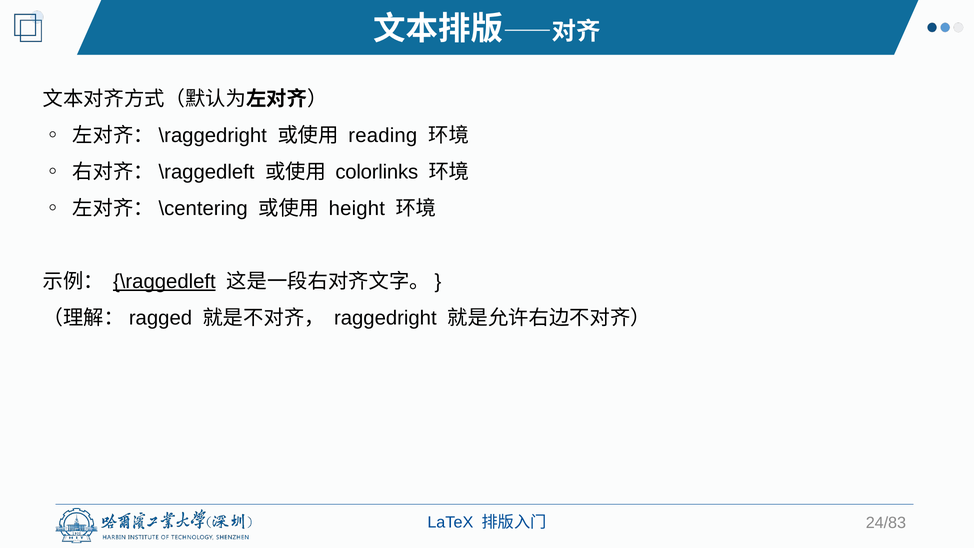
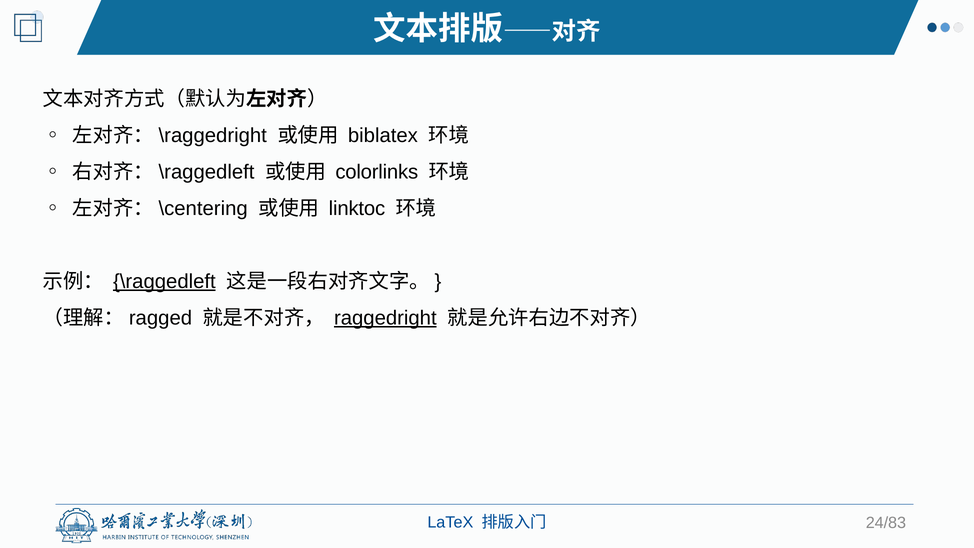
reading: reading -> biblatex
height: height -> linktoc
raggedright underline: none -> present
